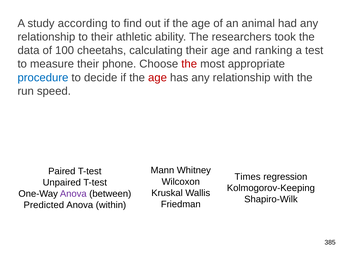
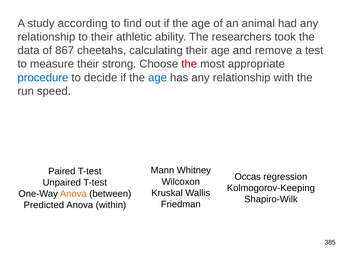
100: 100 -> 867
ranking: ranking -> remove
phone: phone -> strong
age at (158, 78) colour: red -> blue
Times: Times -> Occas
Anova at (73, 194) colour: purple -> orange
